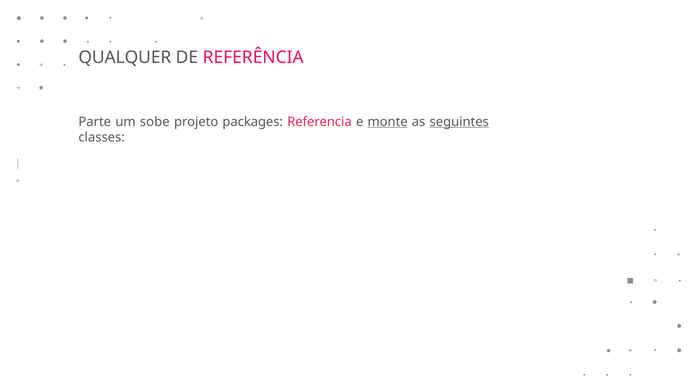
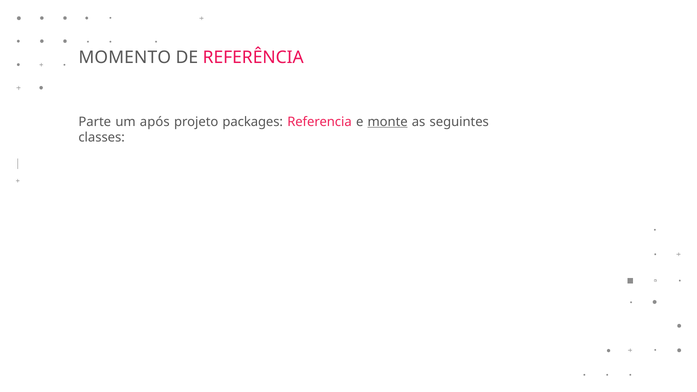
QUALQUER: QUALQUER -> MOMENTO
sobe: sobe -> após
seguintes underline: present -> none
